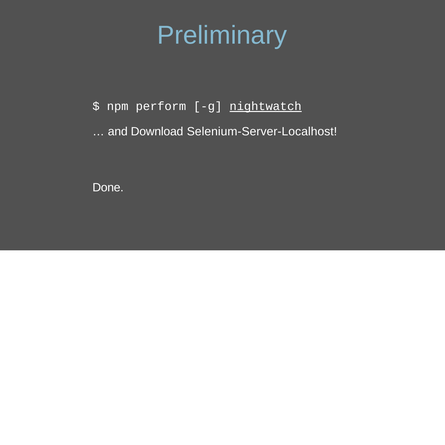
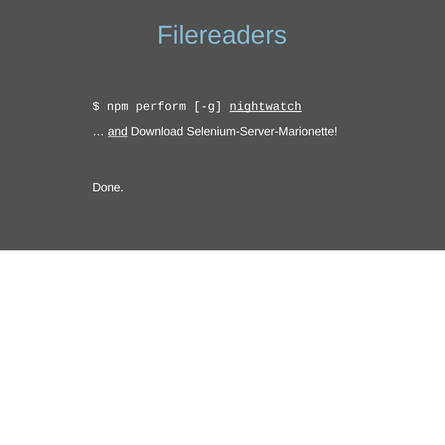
Preliminary: Preliminary -> Filereaders
and underline: none -> present
Selenium-Server-Localhost: Selenium-Server-Localhost -> Selenium-Server-Marionette
